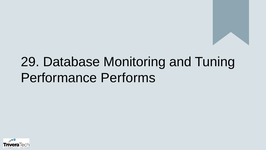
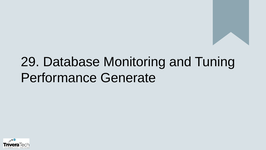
Performs: Performs -> Generate
